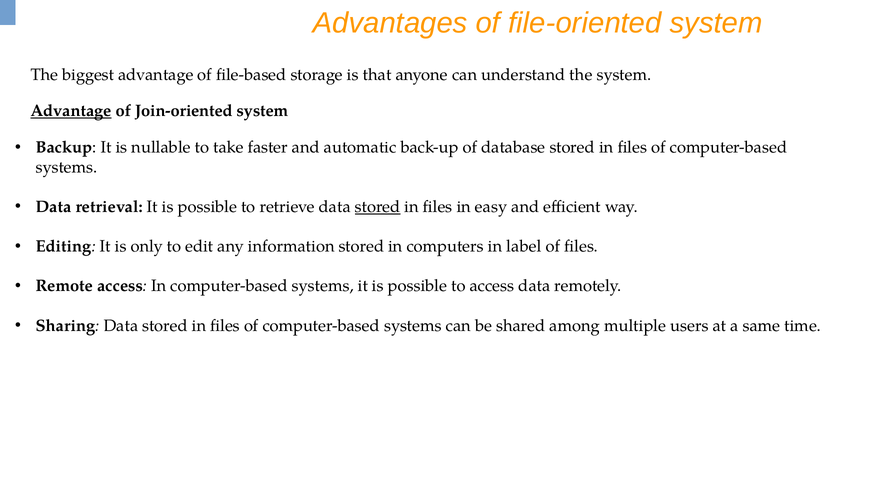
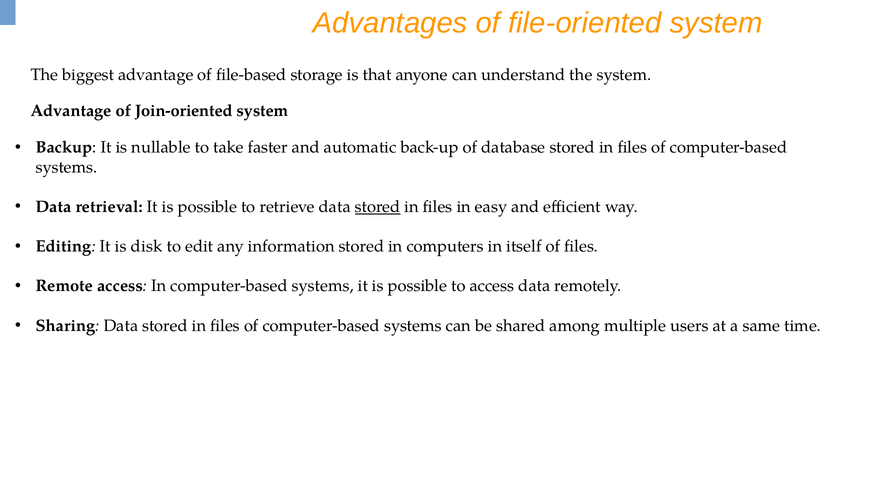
Advantage at (71, 111) underline: present -> none
only: only -> disk
label: label -> itself
